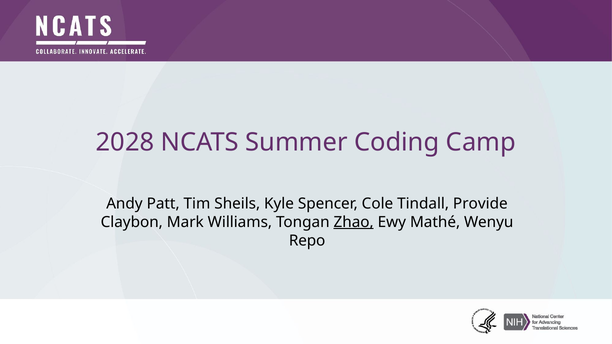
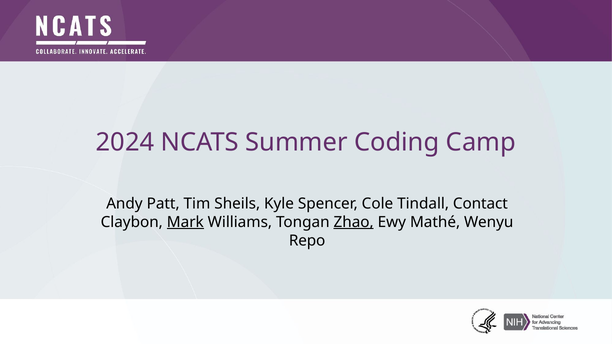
2028: 2028 -> 2024
Provide: Provide -> Contact
Mark underline: none -> present
